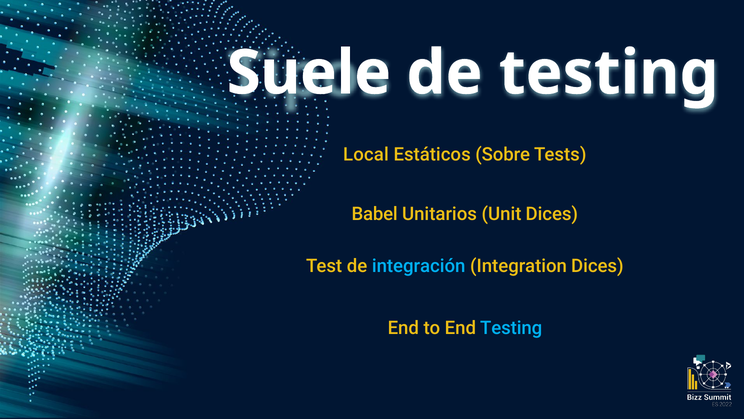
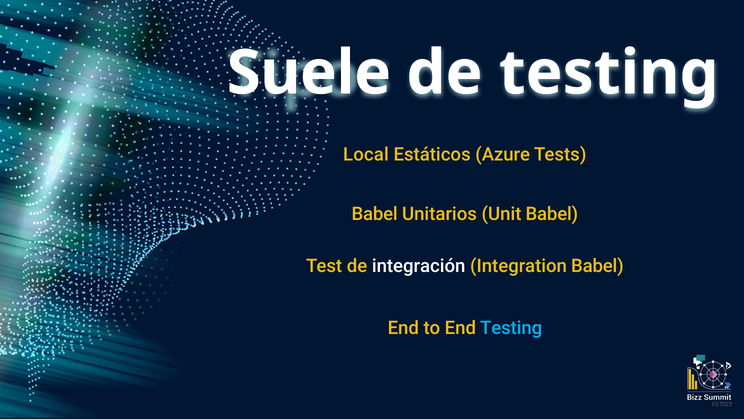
Sobre: Sobre -> Azure
Unit Dices: Dices -> Babel
integración colour: light blue -> white
Integration Dices: Dices -> Babel
